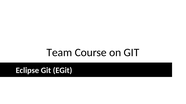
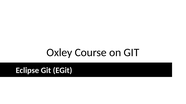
Team: Team -> Oxley
